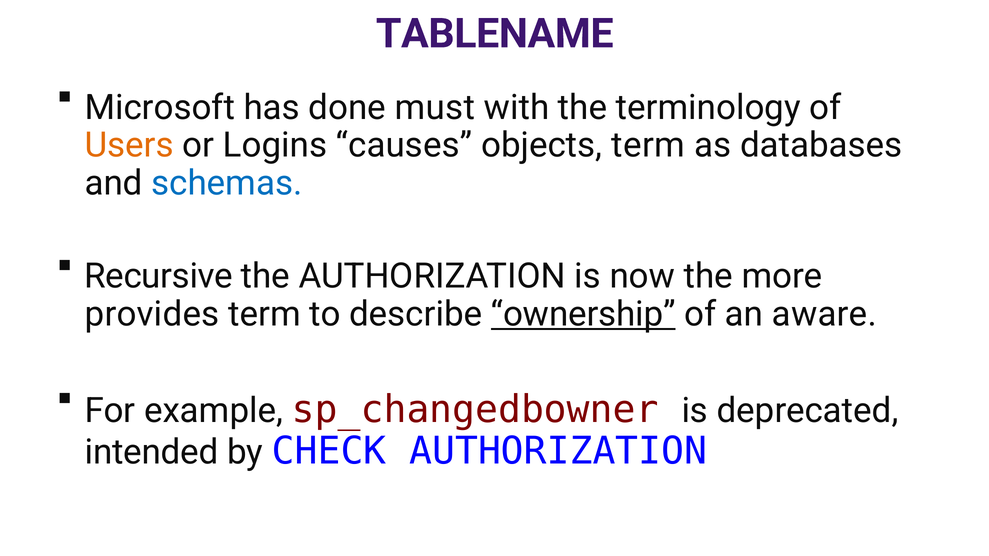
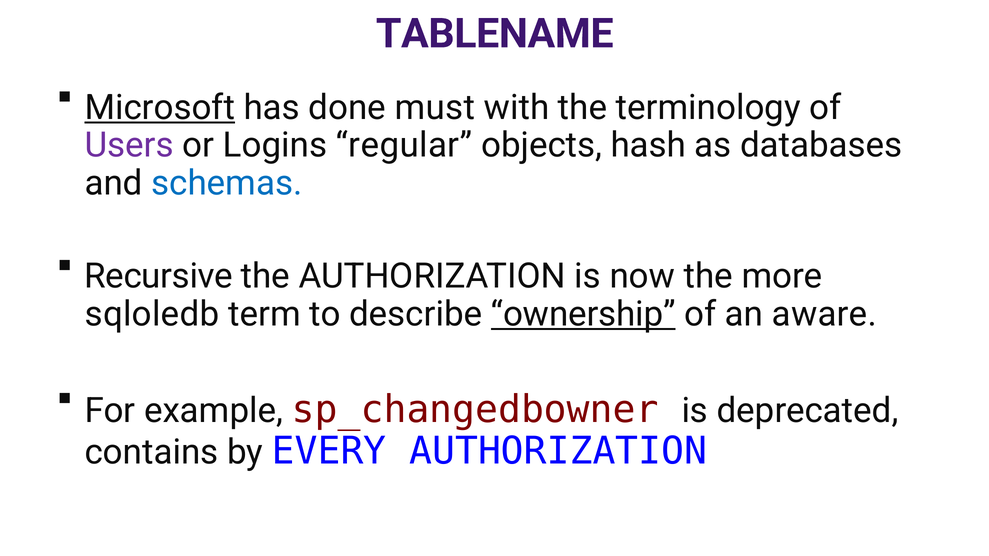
Microsoft underline: none -> present
Users colour: orange -> purple
causes: causes -> regular
objects term: term -> hash
provides: provides -> sqloledb
intended: intended -> contains
CHECK: CHECK -> EVERY
